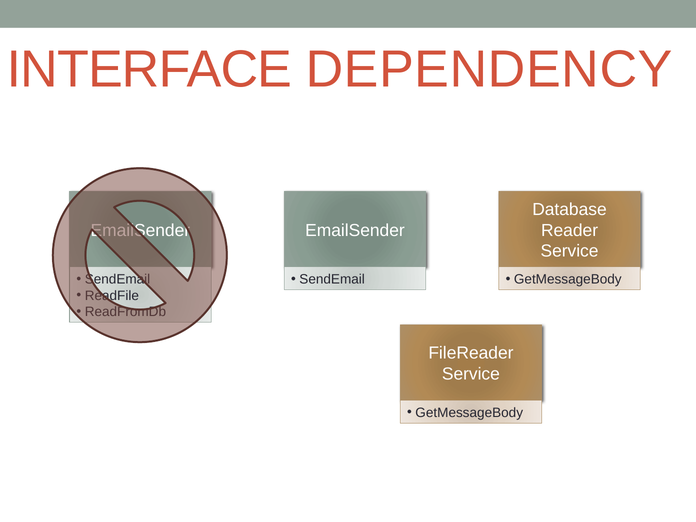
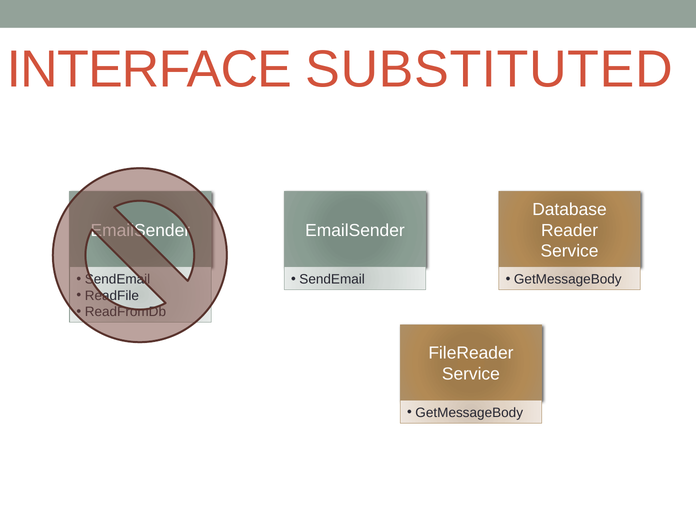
DEPENDENCY: DEPENDENCY -> SUBSTITUTED
